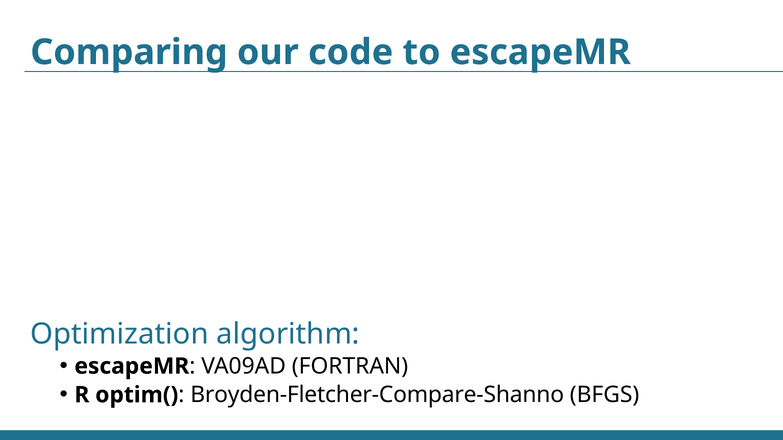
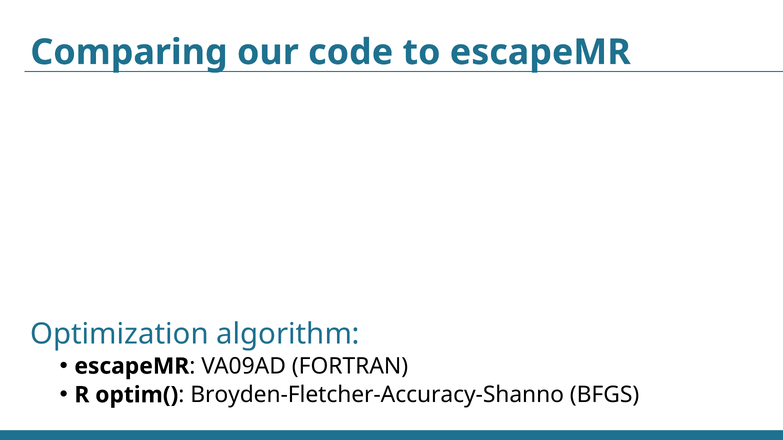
Broyden-Fletcher-Compare-Shanno: Broyden-Fletcher-Compare-Shanno -> Broyden-Fletcher-Accuracy-Shanno
